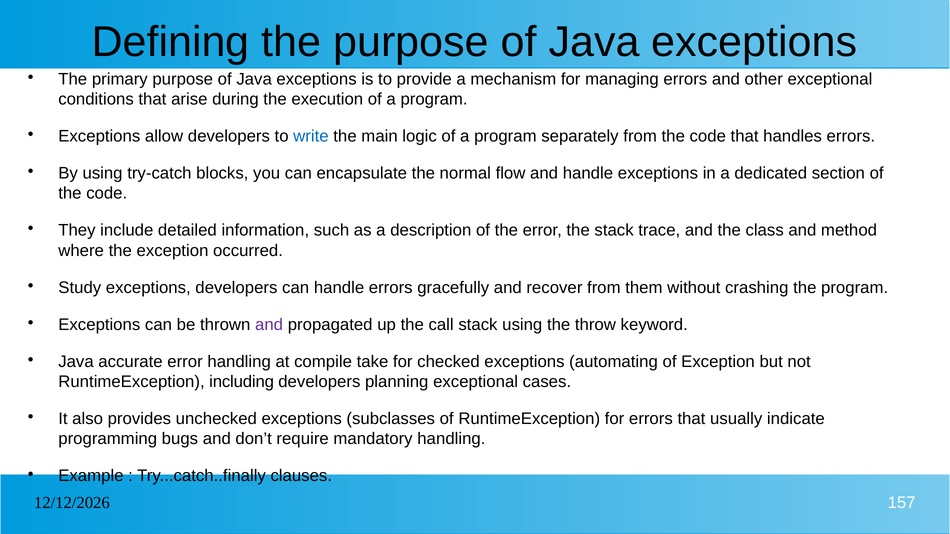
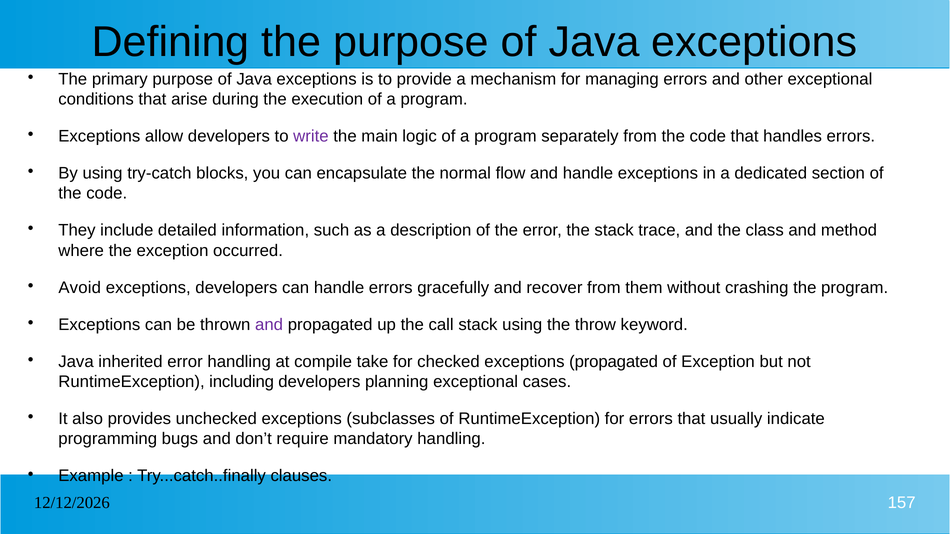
write colour: blue -> purple
Study: Study -> Avoid
accurate: accurate -> inherited
exceptions automating: automating -> propagated
